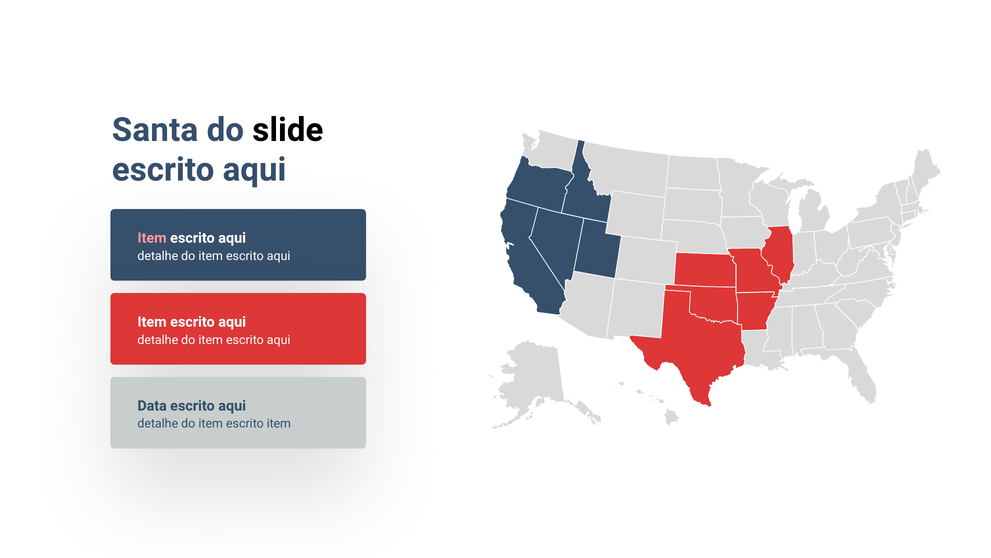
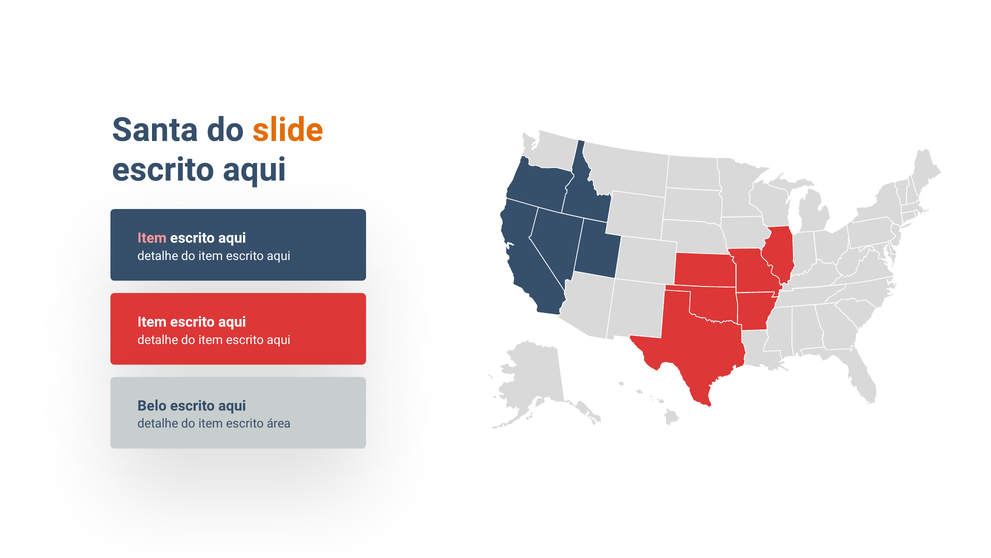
slide colour: black -> orange
Data: Data -> Belo
escrito item: item -> área
